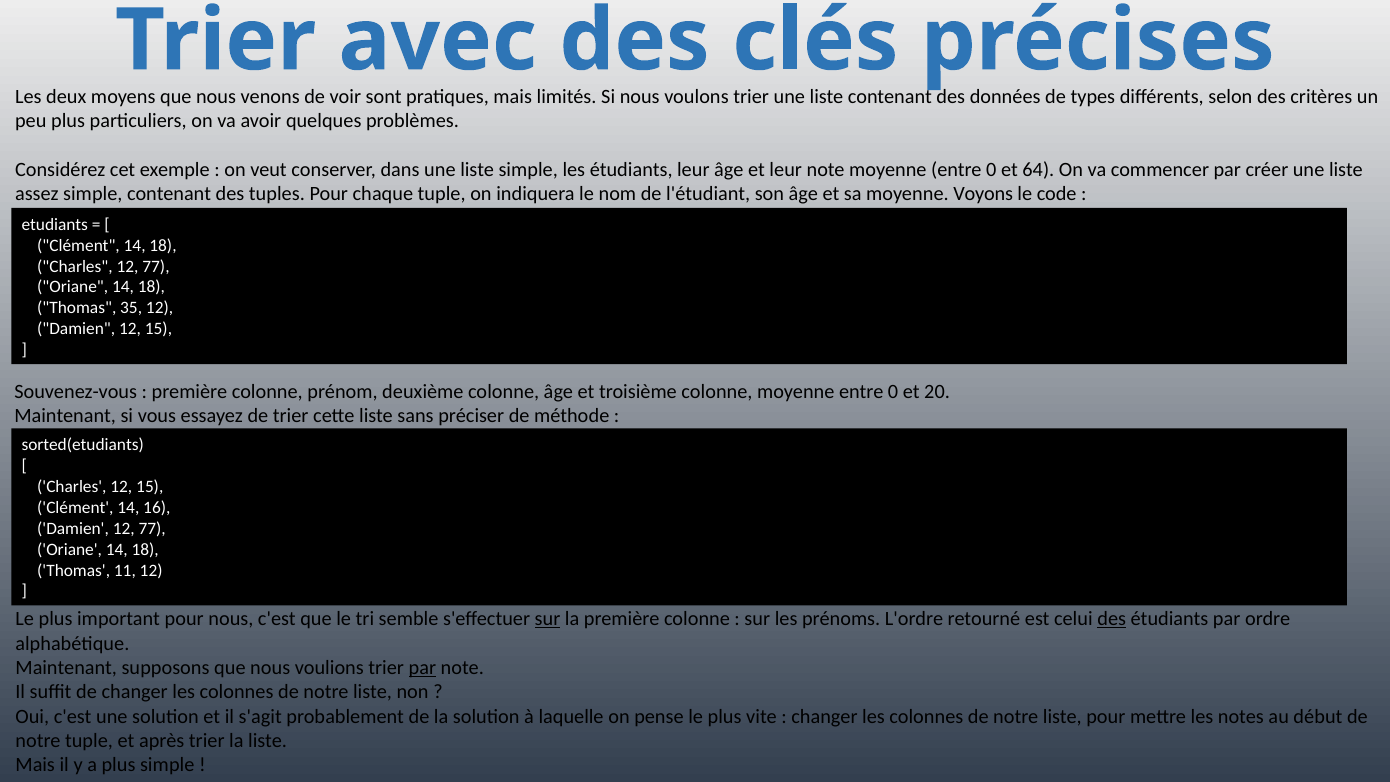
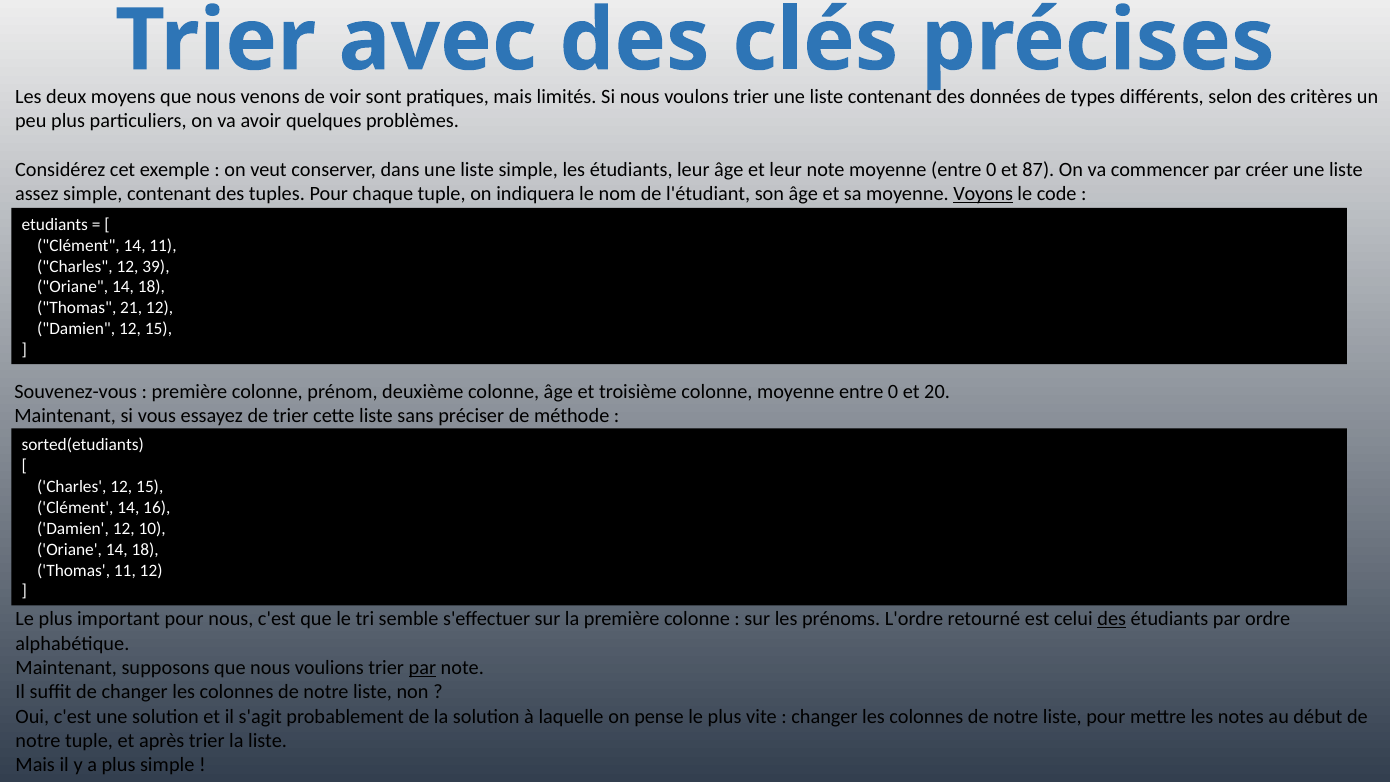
64: 64 -> 87
Voyons underline: none -> present
Clément 14 18: 18 -> 11
Charles 12 77: 77 -> 39
35: 35 -> 21
Damien 12 77: 77 -> 10
sur at (548, 619) underline: present -> none
